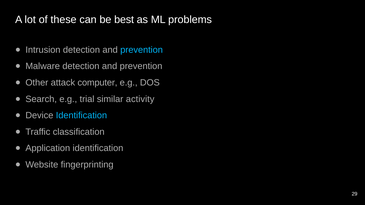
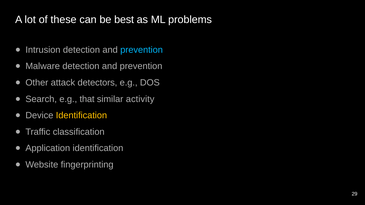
computer: computer -> detectors
trial: trial -> that
Identification at (81, 116) colour: light blue -> yellow
